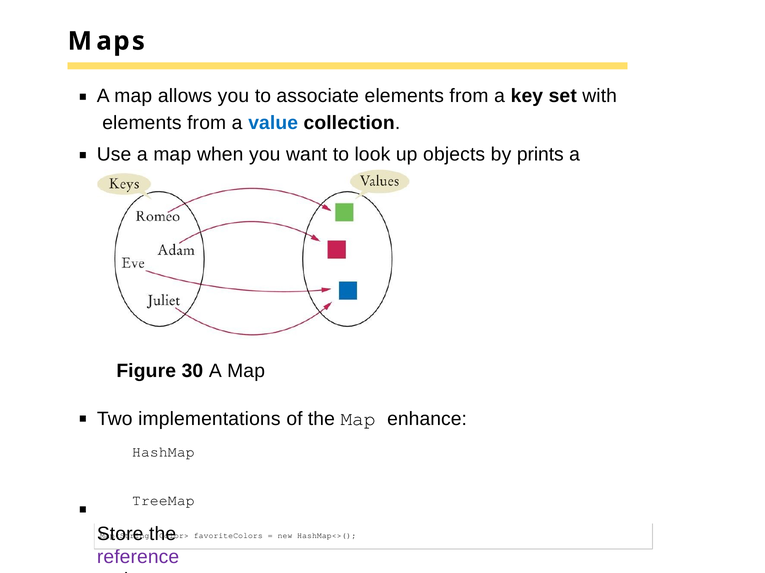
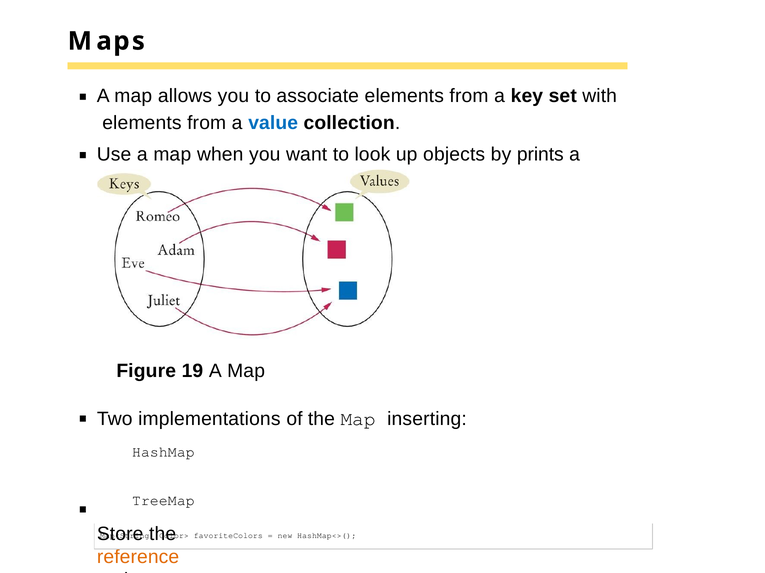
30: 30 -> 19
enhance: enhance -> inserting
reference at (138, 558) colour: purple -> orange
